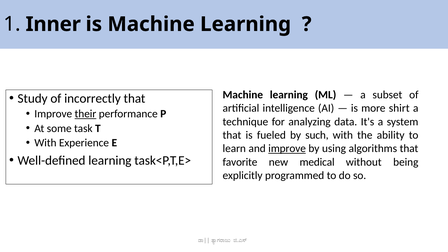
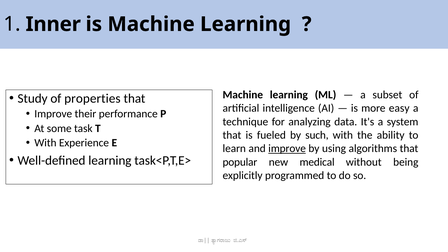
incorrectly: incorrectly -> properties
shirt: shirt -> easy
their underline: present -> none
favorite: favorite -> popular
